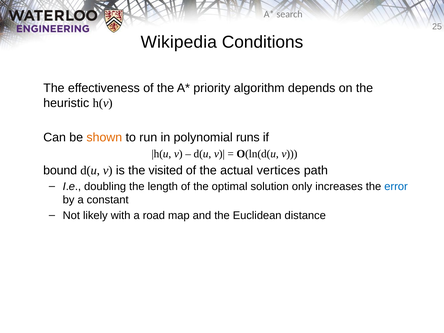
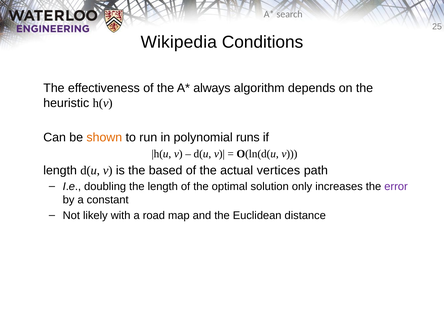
priority: priority -> always
bound at (60, 170): bound -> length
visited: visited -> based
error colour: blue -> purple
